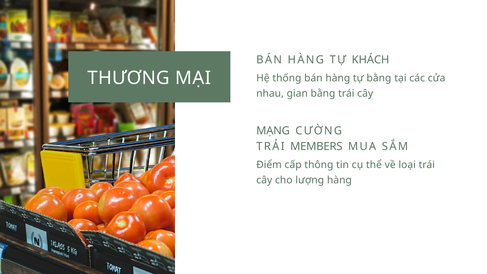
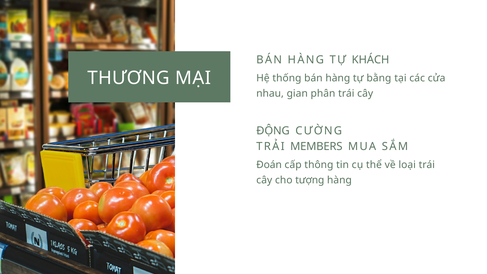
gian bằng: bằng -> phân
MẠNG: MẠNG -> ĐỘNG
Điểm: Điểm -> Đoán
lượng: lượng -> tượng
